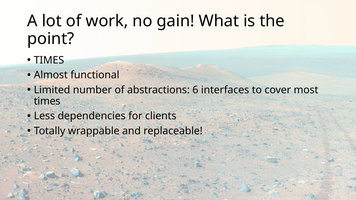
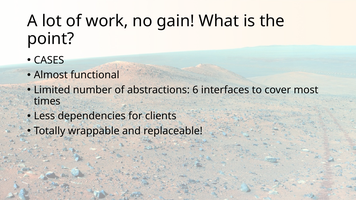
TIMES at (49, 60): TIMES -> CASES
